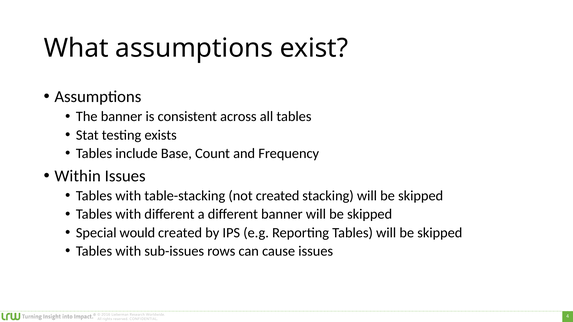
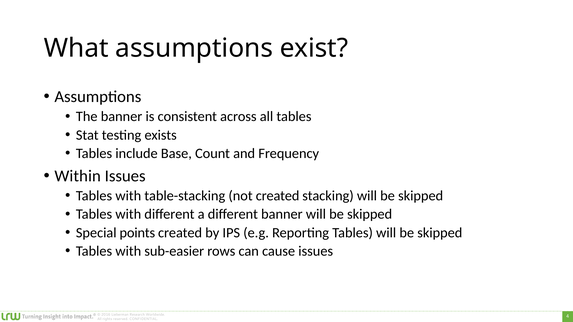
would: would -> points
sub-issues: sub-issues -> sub-easier
